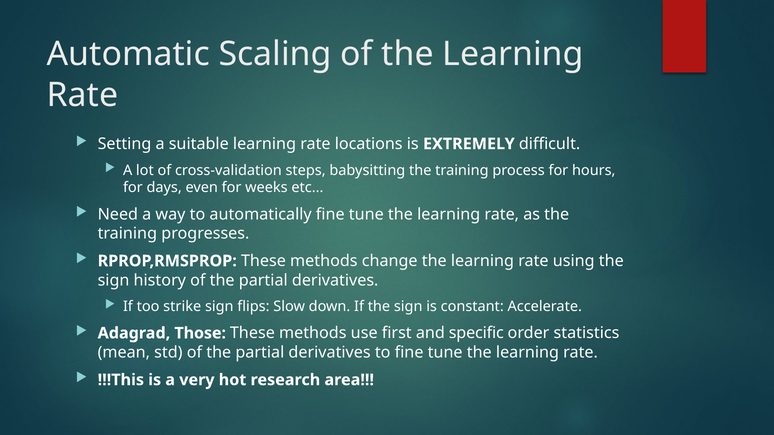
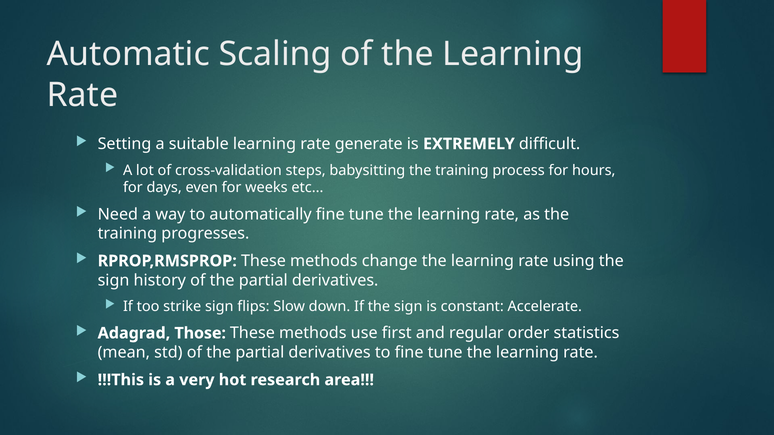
locations: locations -> generate
specific: specific -> regular
